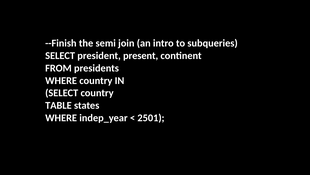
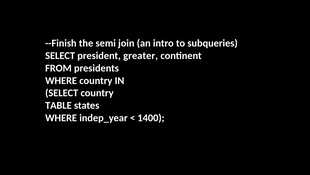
present: present -> greater
2501: 2501 -> 1400
